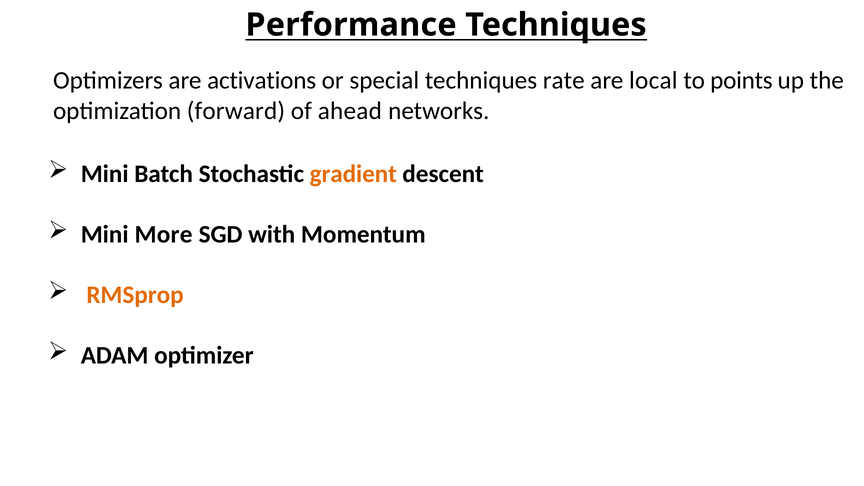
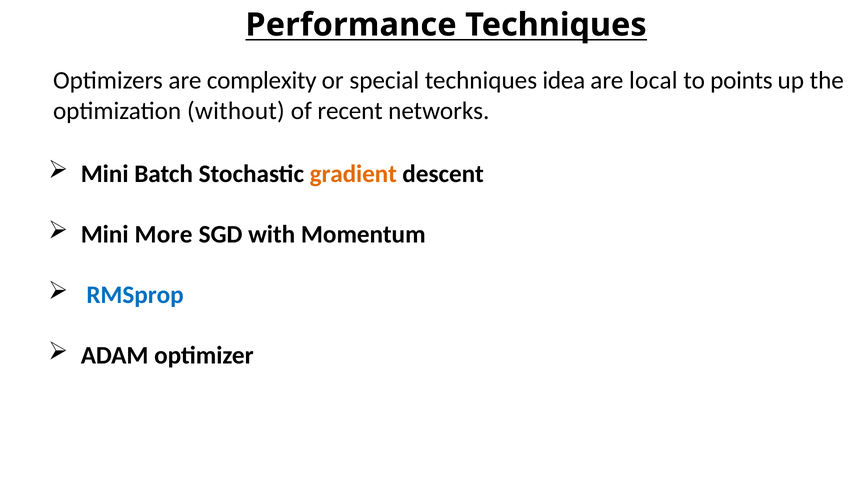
activations: activations -> complexity
rate: rate -> idea
forward: forward -> without
ahead: ahead -> recent
RMSprop colour: orange -> blue
